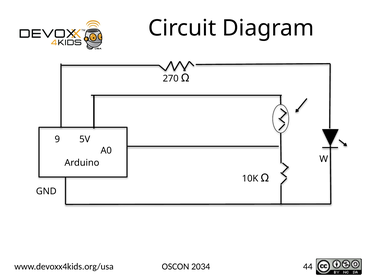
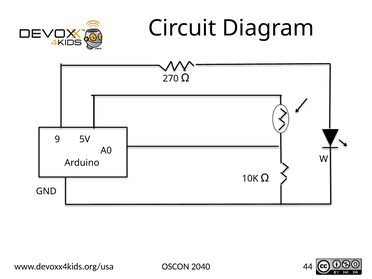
2034: 2034 -> 2040
